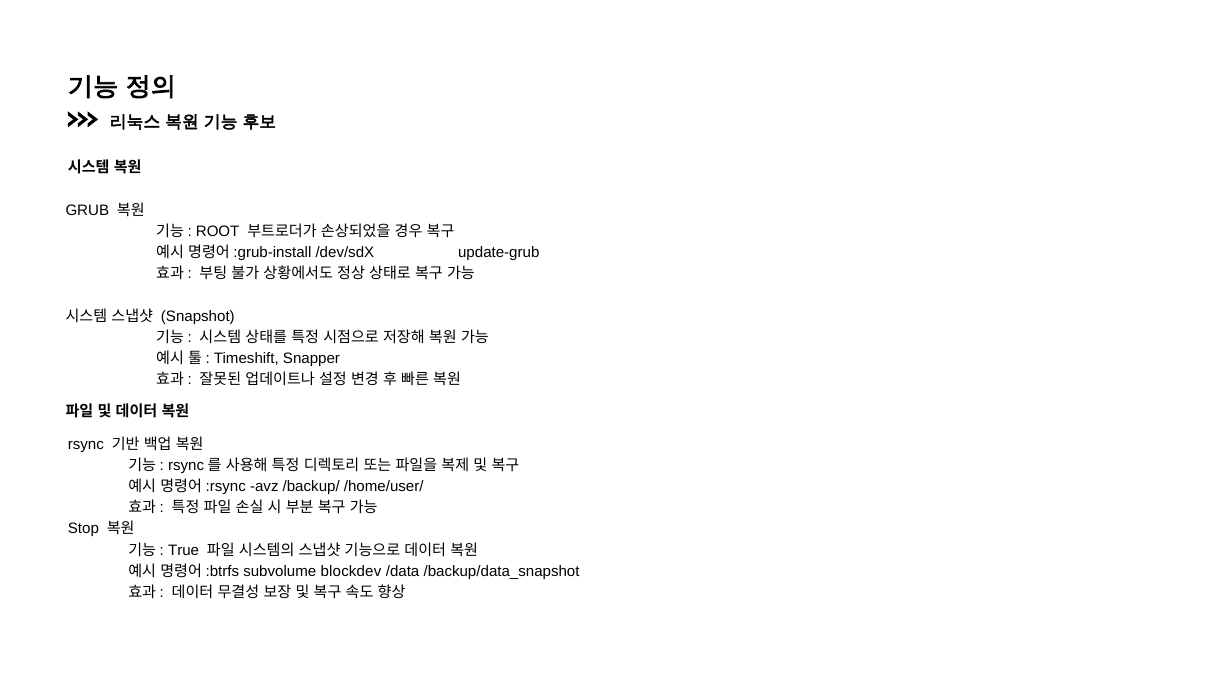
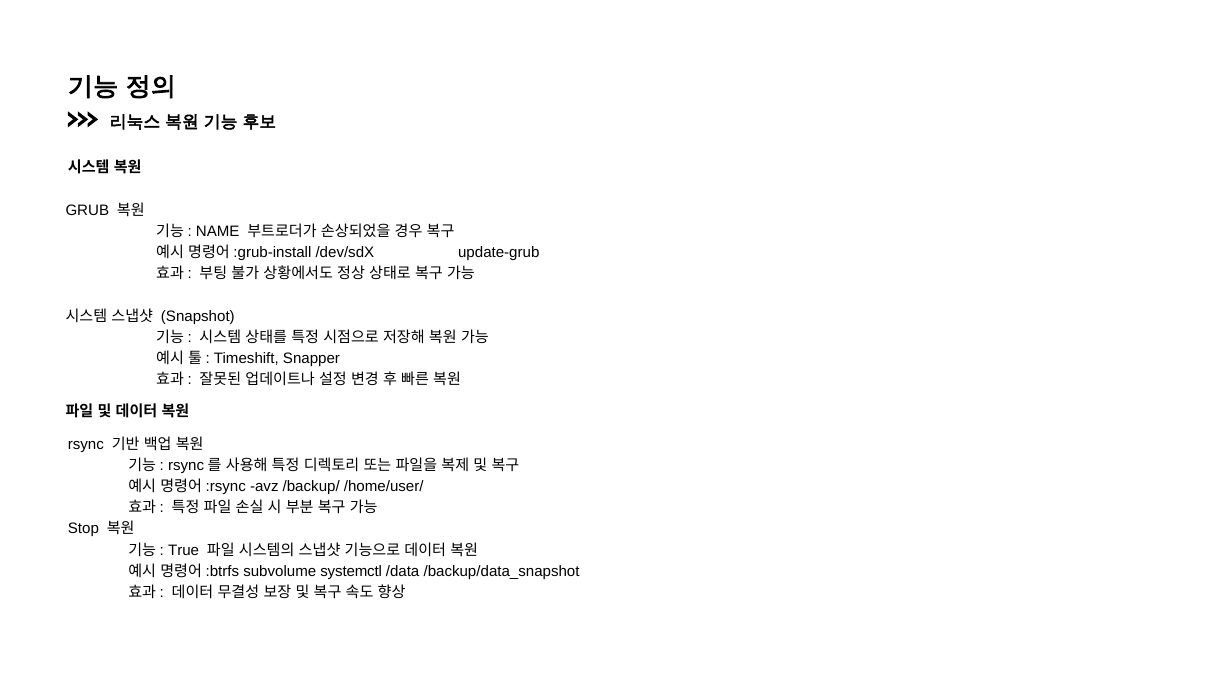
ROOT: ROOT -> NAME
blockdev: blockdev -> systemctl
